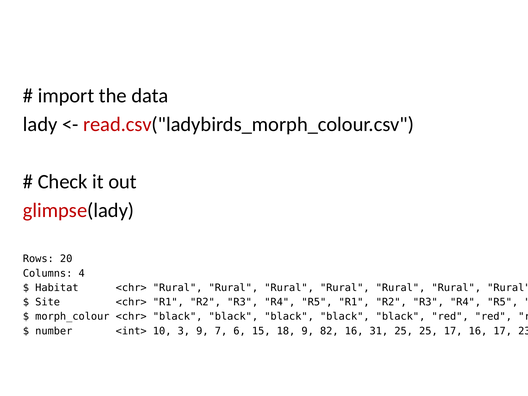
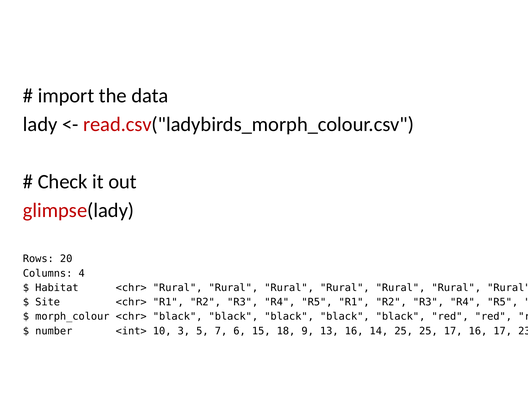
3 9: 9 -> 5
82: 82 -> 13
31: 31 -> 14
